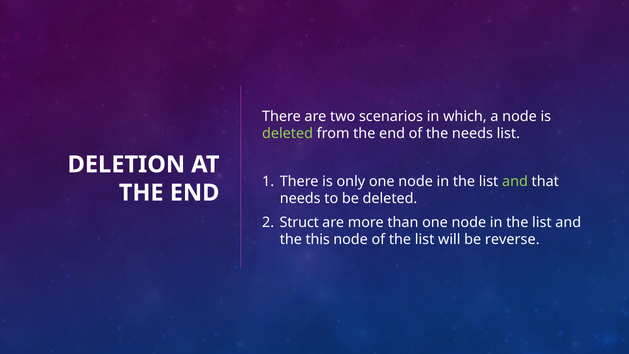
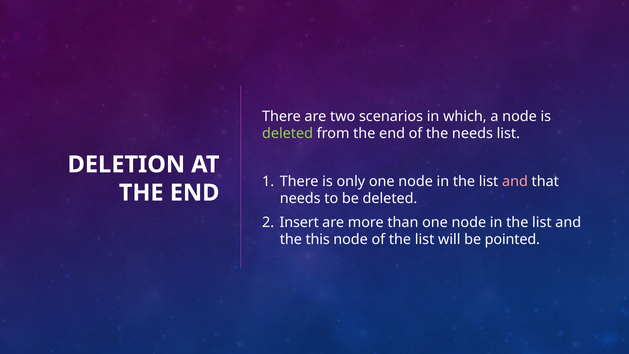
and at (515, 181) colour: light green -> pink
Struct: Struct -> Insert
reverse: reverse -> pointed
